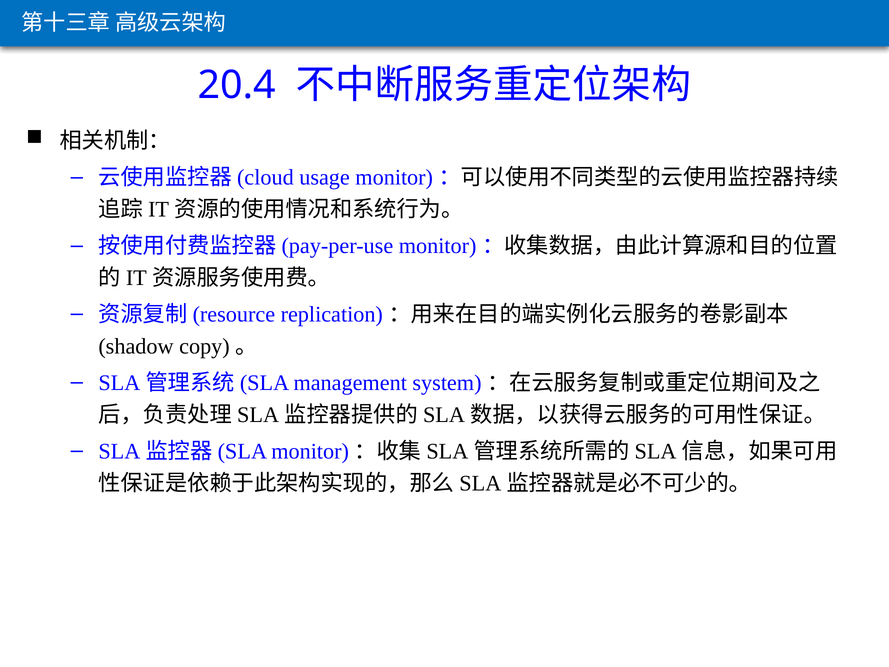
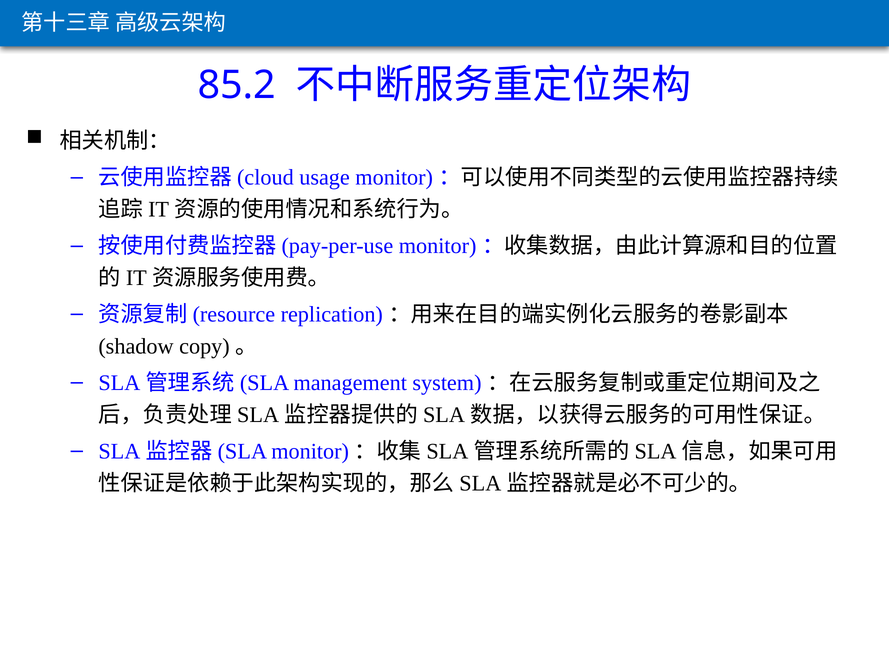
20.4: 20.4 -> 85.2
